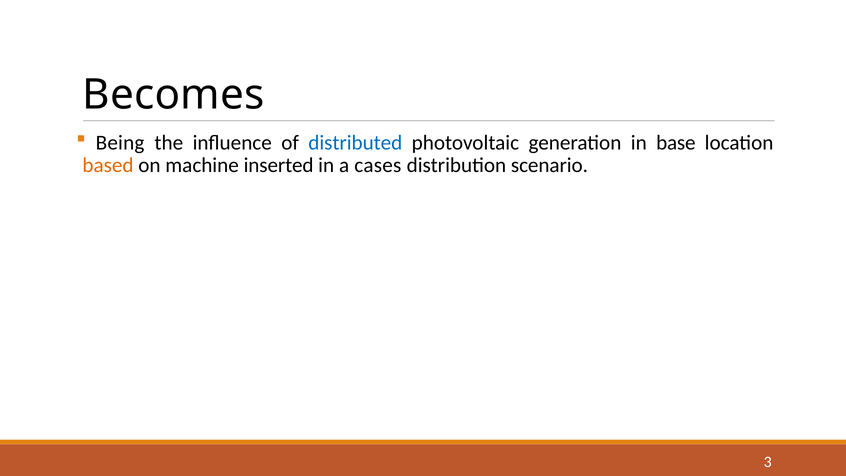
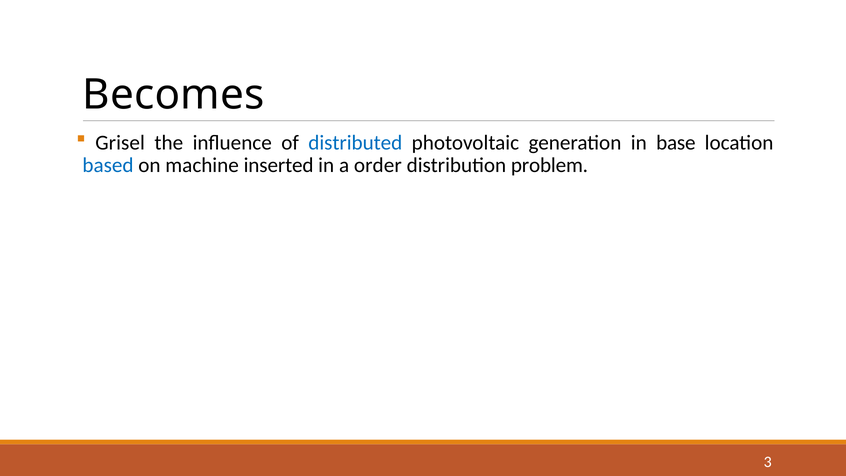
Being: Being -> Grisel
based colour: orange -> blue
cases: cases -> order
scenario: scenario -> problem
